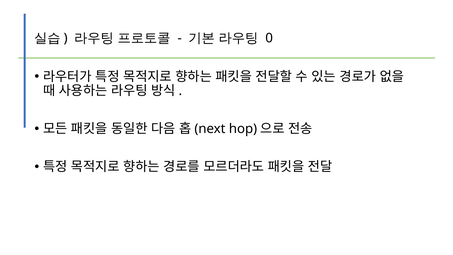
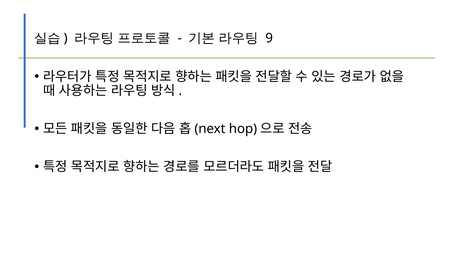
0: 0 -> 9
